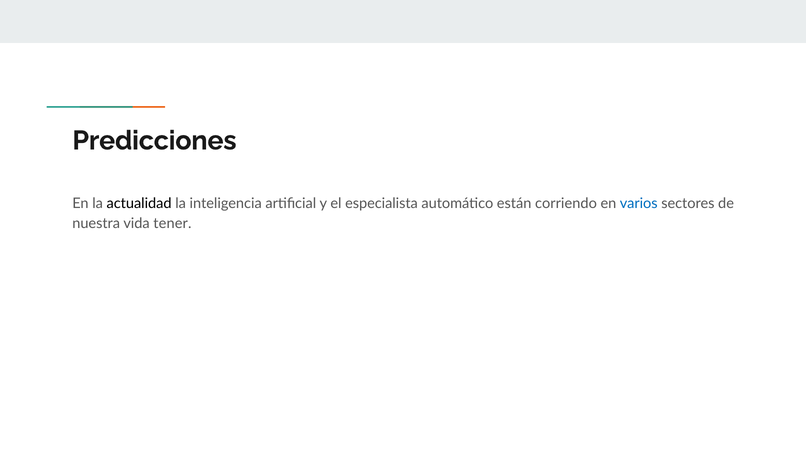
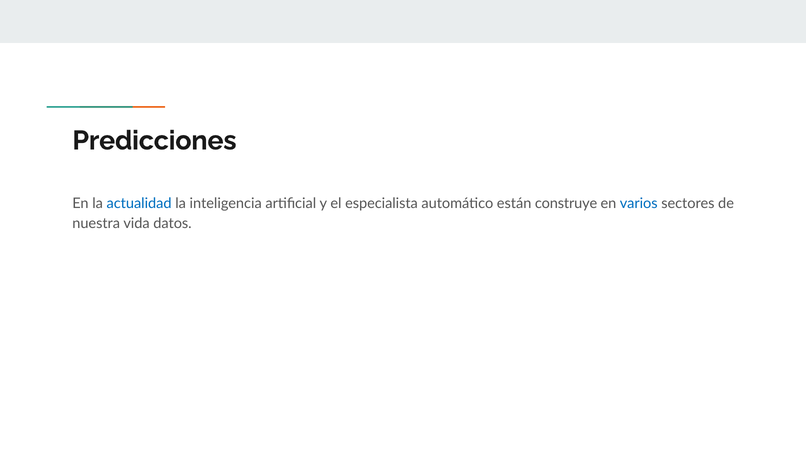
actualidad colour: black -> blue
corriendo: corriendo -> construye
tener: tener -> datos
